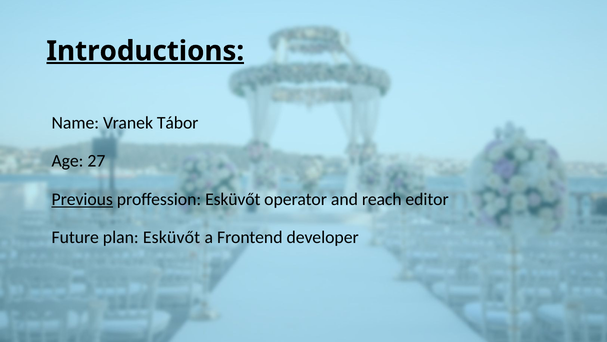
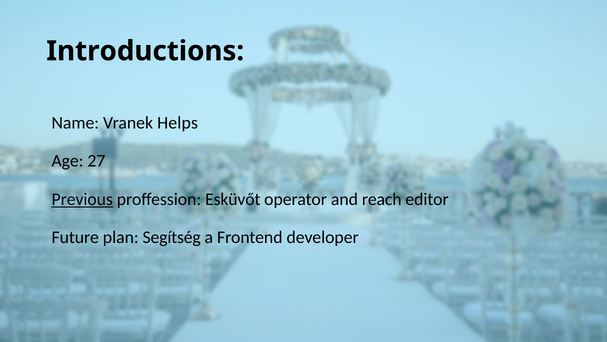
Introductions underline: present -> none
Tábor: Tábor -> Helps
plan Esküvőt: Esküvőt -> Segítség
